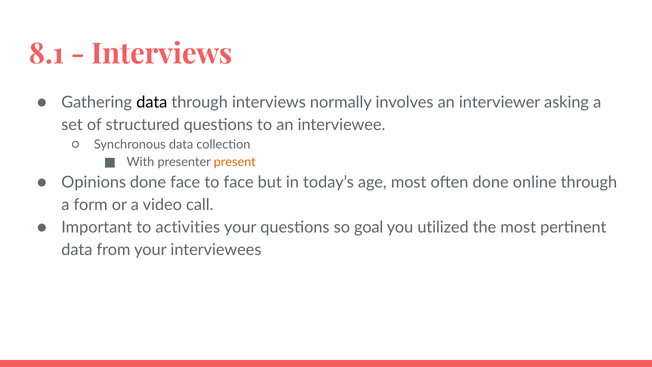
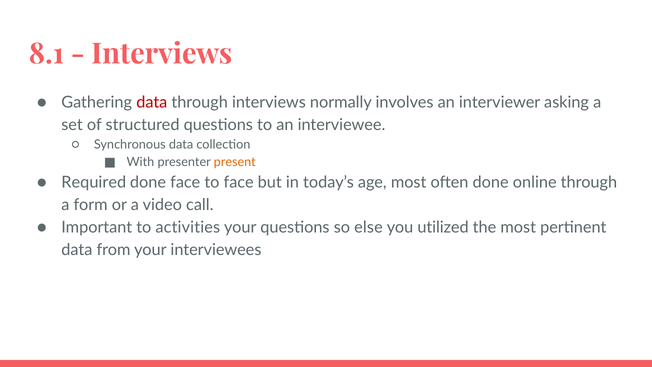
data at (152, 103) colour: black -> red
Opinions: Opinions -> Required
goal: goal -> else
